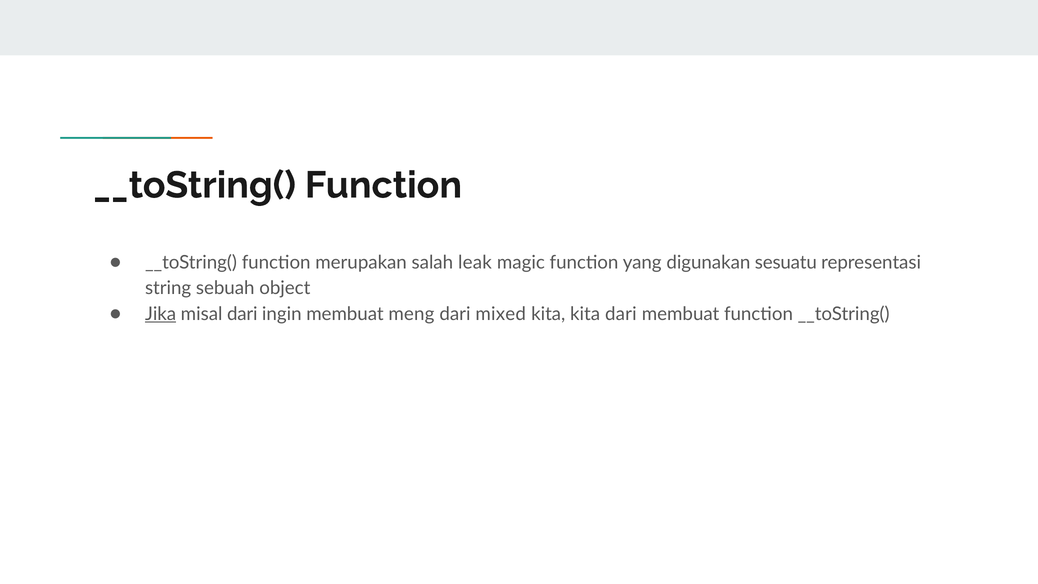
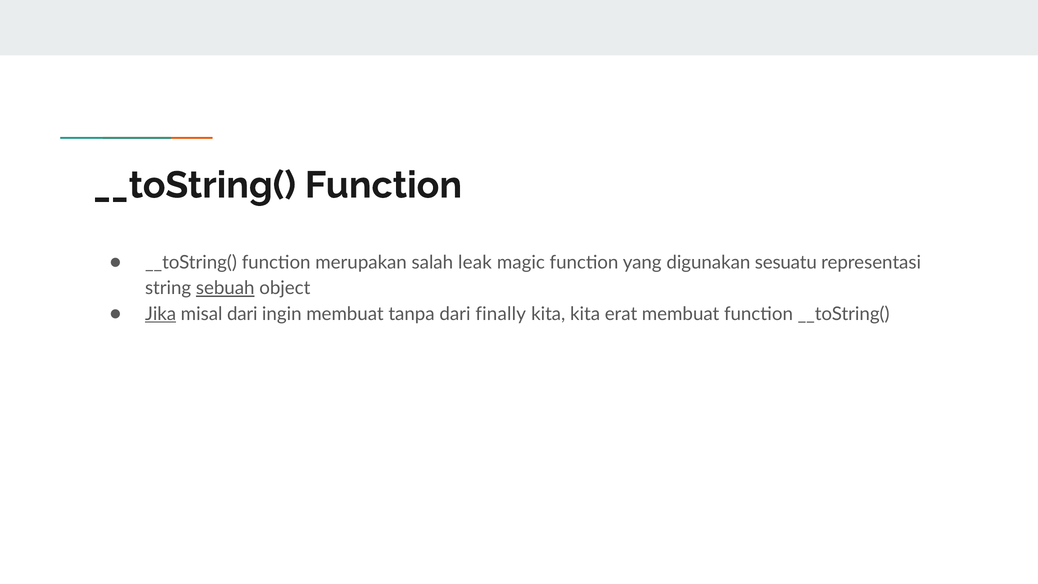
sebuah underline: none -> present
meng: meng -> tanpa
mixed: mixed -> finally
kita dari: dari -> erat
